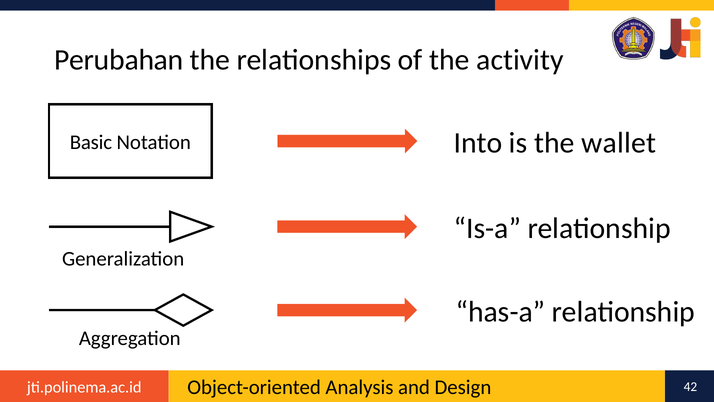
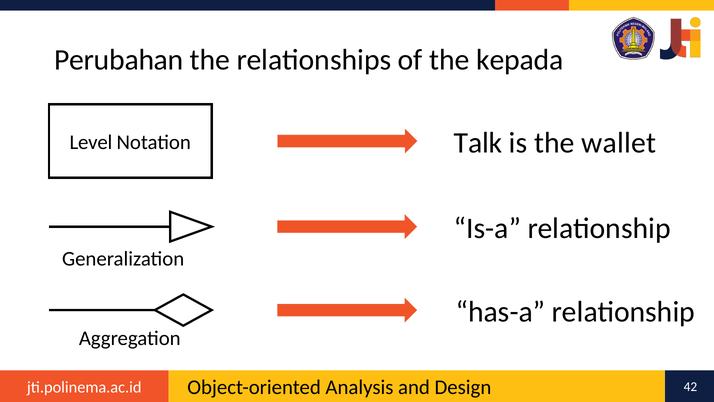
activity: activity -> kepada
Basic: Basic -> Level
Into: Into -> Talk
